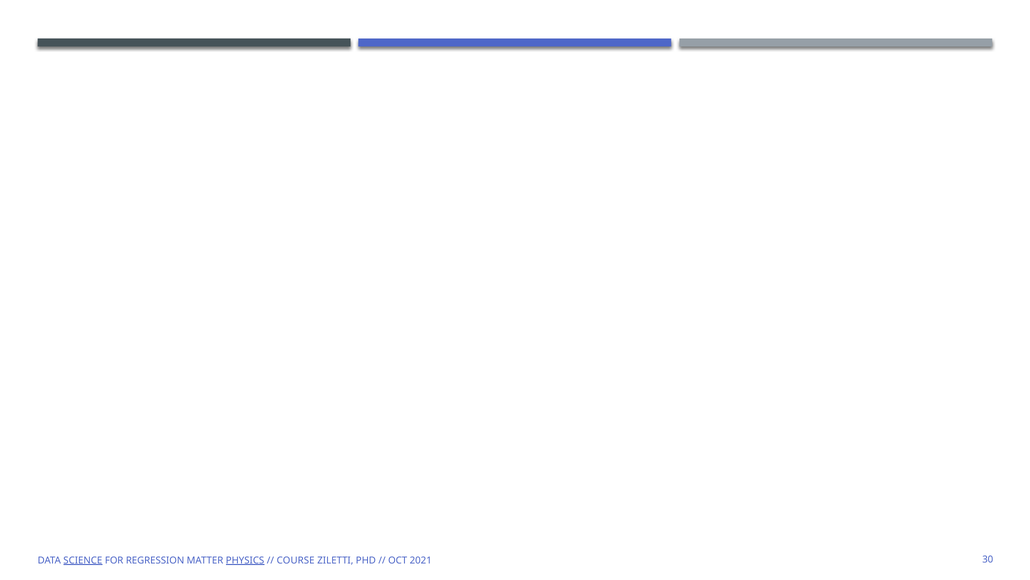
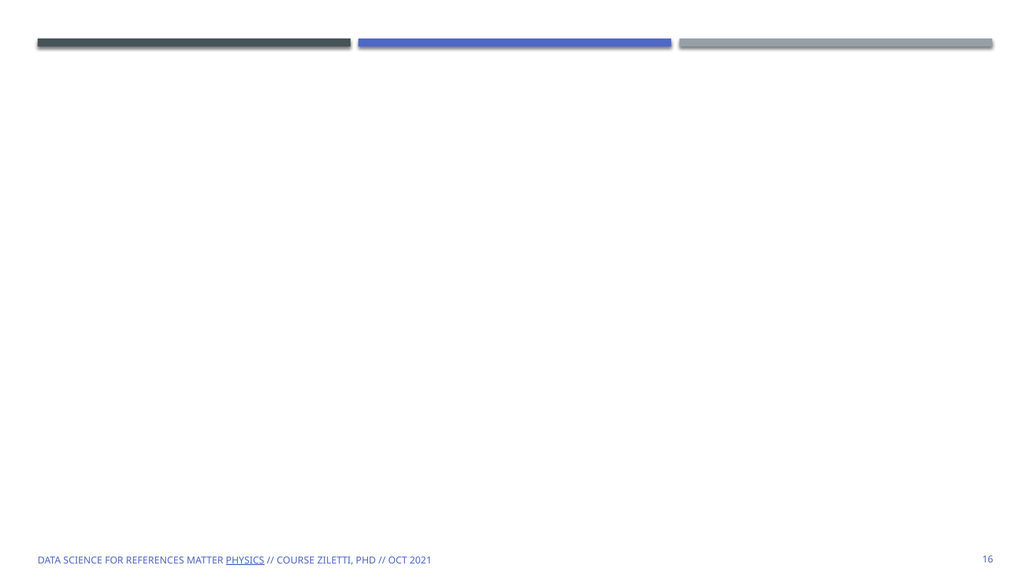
SCIENCE underline: present -> none
REGRESSION: REGRESSION -> REFERENCES
30: 30 -> 16
